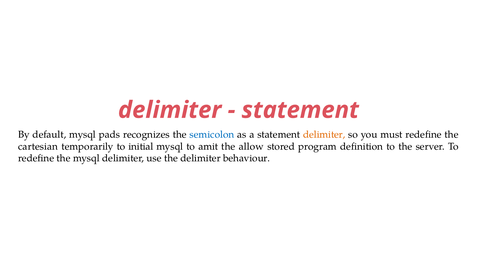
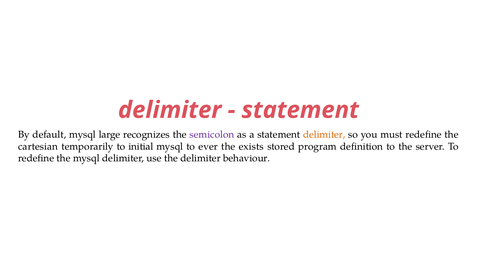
pads: pads -> large
semicolon colour: blue -> purple
amit: amit -> ever
allow: allow -> exists
